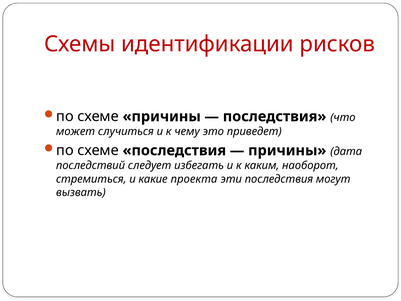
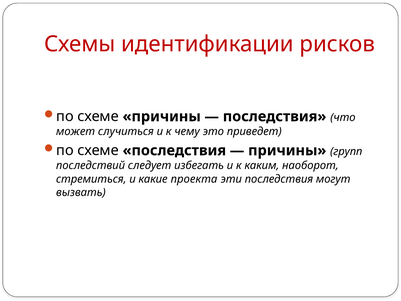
дата: дата -> групп
